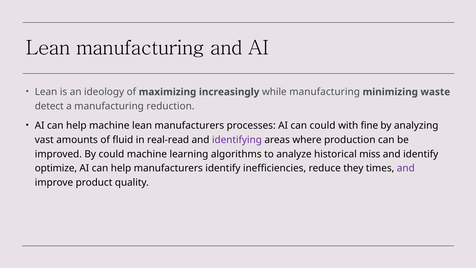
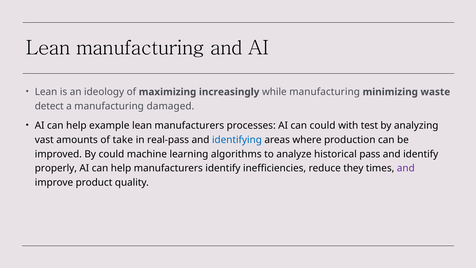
reduction: reduction -> damaged
help machine: machine -> example
fine: fine -> test
fluid: fluid -> take
real-read: real-read -> real-pass
identifying colour: purple -> blue
miss: miss -> pass
optimize: optimize -> properly
